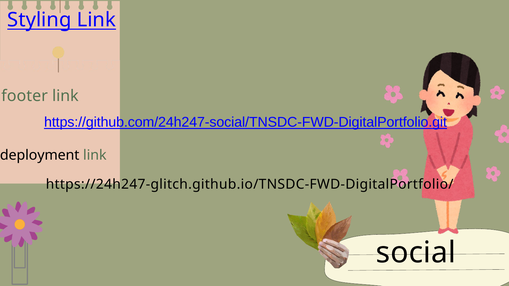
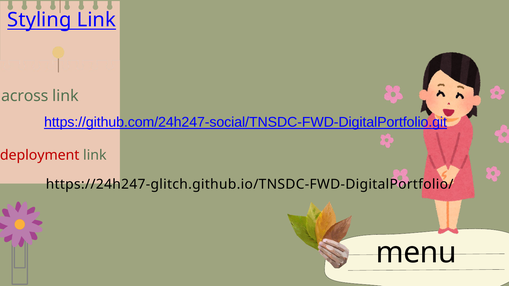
footer: footer -> across
deployment colour: black -> red
social: social -> menu
